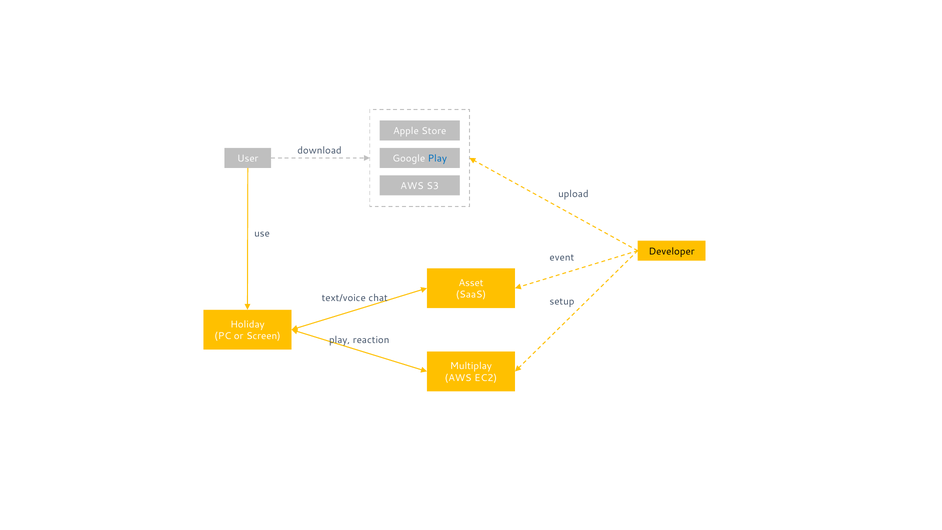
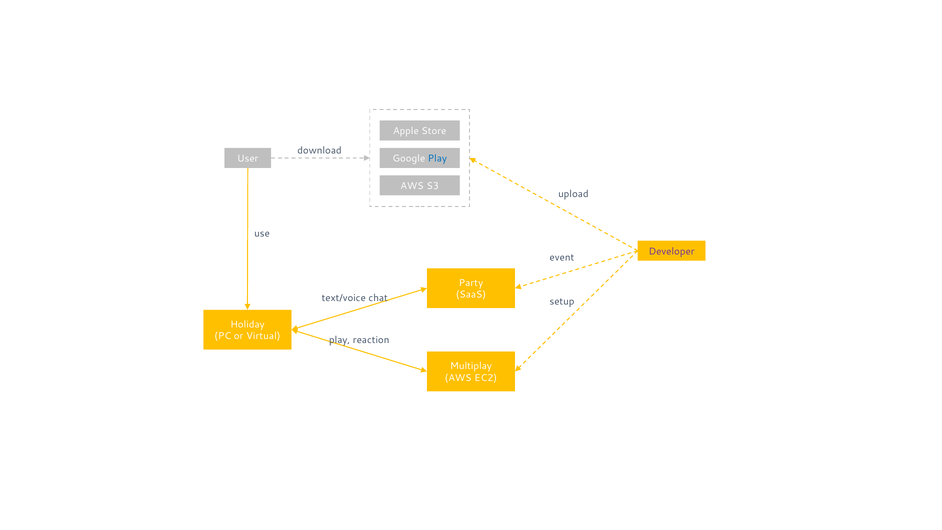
Developer colour: black -> purple
Asset: Asset -> Party
Screen: Screen -> Virtual
